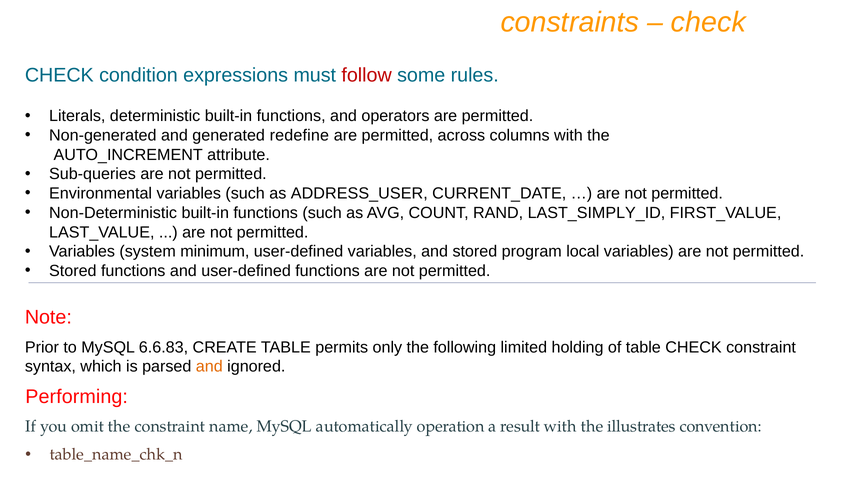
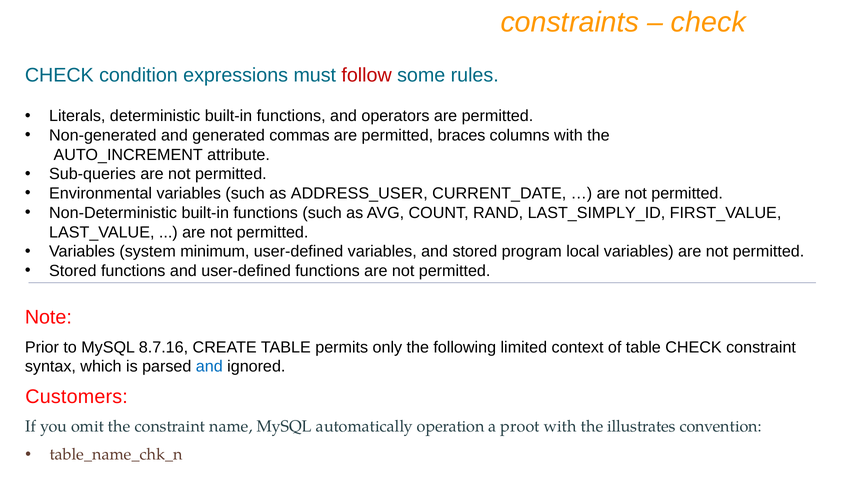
redefine: redefine -> commas
across: across -> braces
6.6.83: 6.6.83 -> 8.7.16
holding: holding -> context
and at (209, 366) colour: orange -> blue
Performing: Performing -> Customers
result: result -> proot
